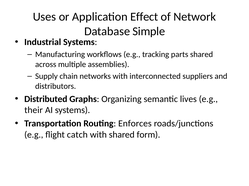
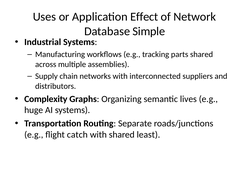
Distributed: Distributed -> Complexity
their: their -> huge
Enforces: Enforces -> Separate
form: form -> least
